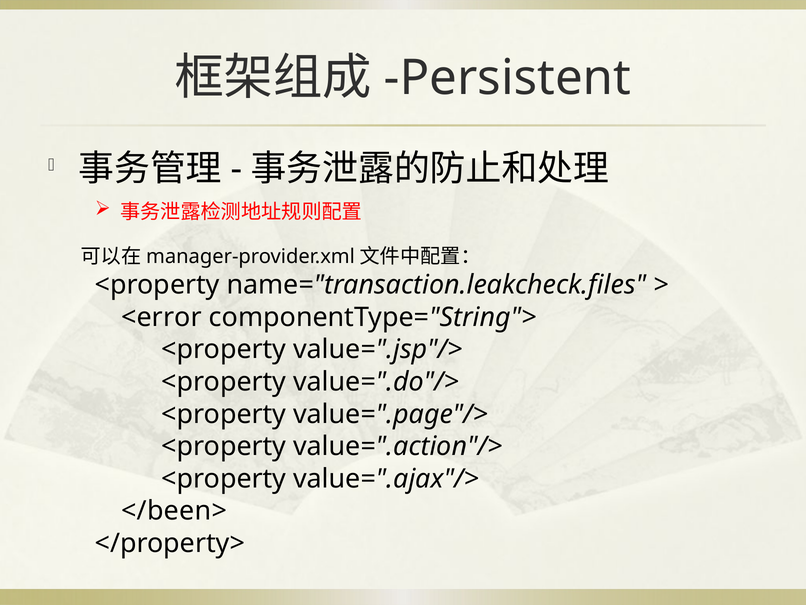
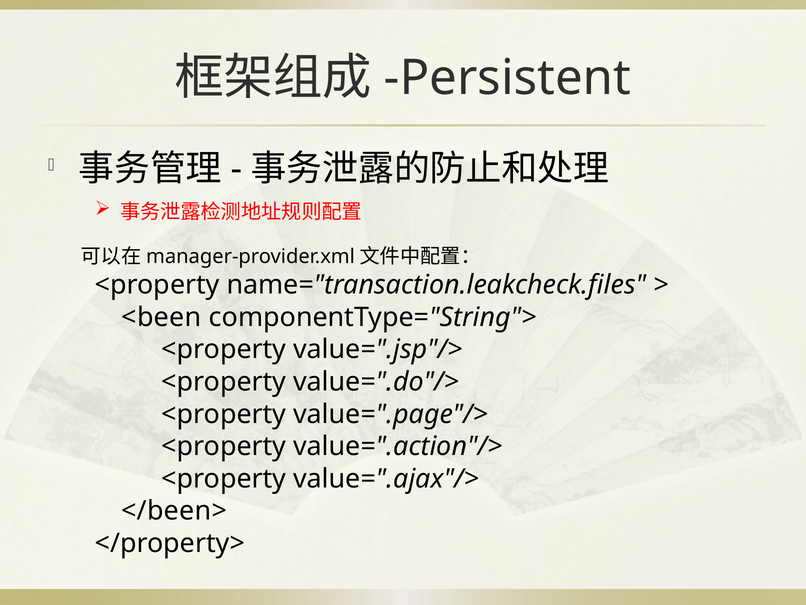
<error: <error -> <been
